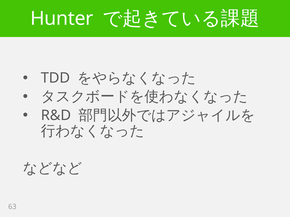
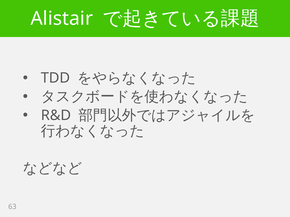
Hunter: Hunter -> Alistair
